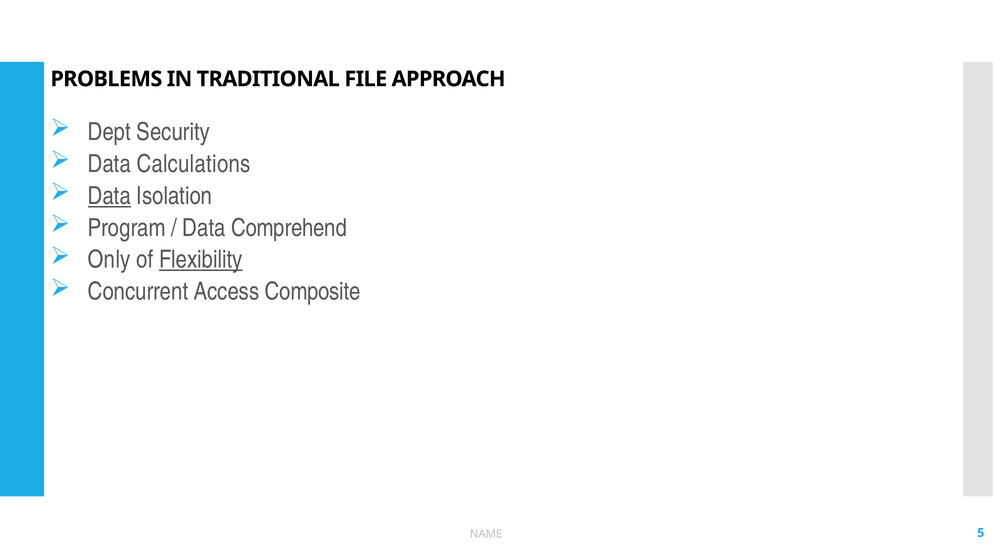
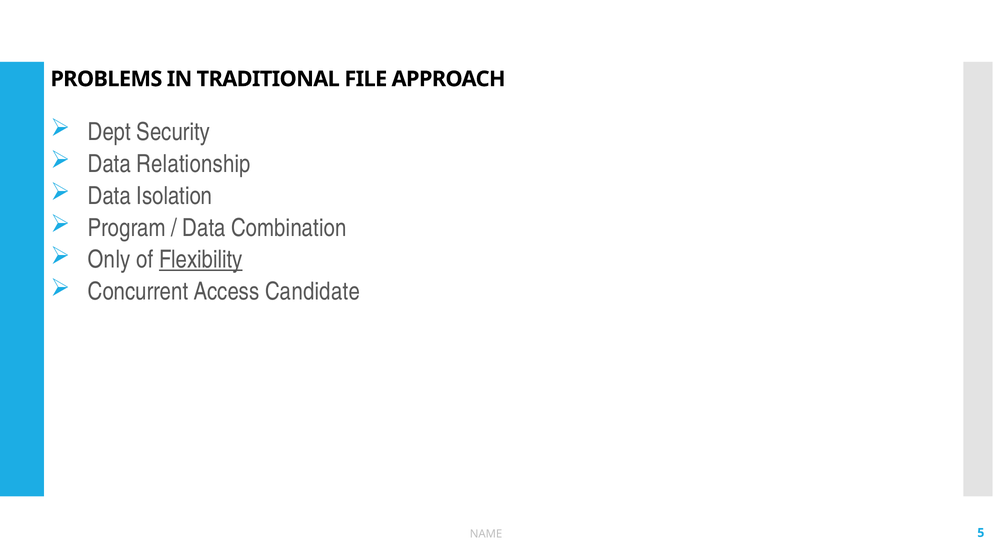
Calculations: Calculations -> Relationship
Data at (109, 196) underline: present -> none
Comprehend: Comprehend -> Combination
Composite: Composite -> Candidate
